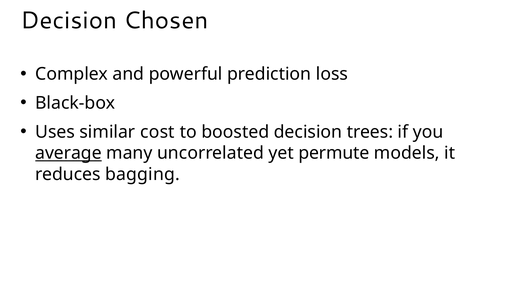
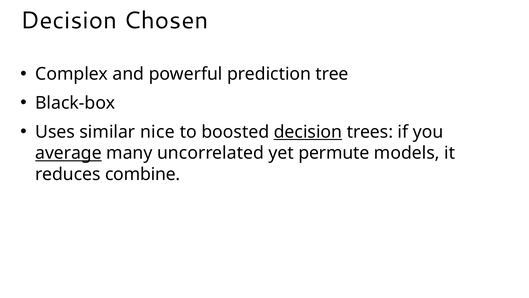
loss: loss -> tree
cost: cost -> nice
decision at (308, 132) underline: none -> present
bagging: bagging -> combine
